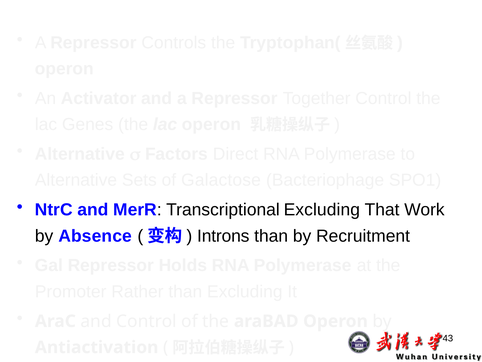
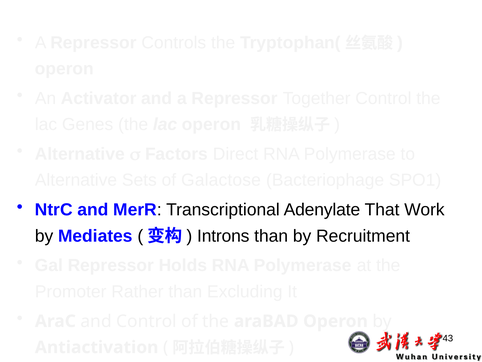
Transcriptional Excluding: Excluding -> Adenylate
Absence: Absence -> Mediates
